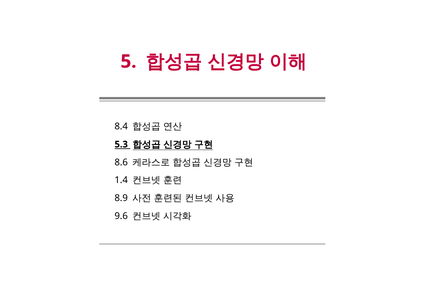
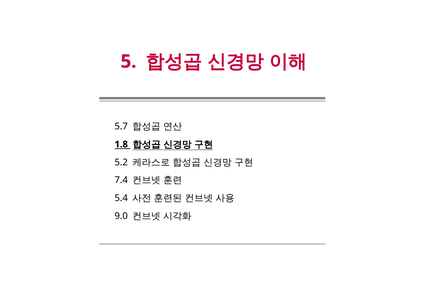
8.4: 8.4 -> 5.7
5.3: 5.3 -> 1.8
8.6: 8.6 -> 5.2
1.4: 1.4 -> 7.4
8.9: 8.9 -> 5.4
9.6: 9.6 -> 9.0
